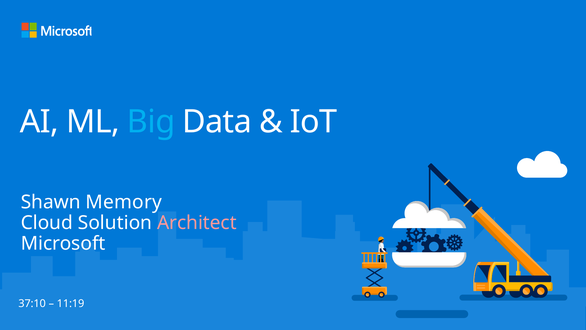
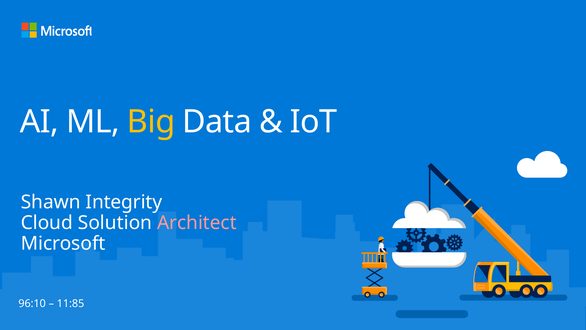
Big colour: light blue -> yellow
Memory: Memory -> Integrity
37:10: 37:10 -> 96:10
11:19: 11:19 -> 11:85
